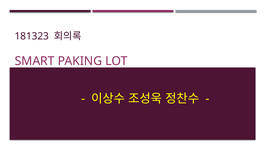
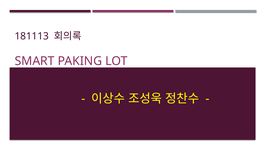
181323: 181323 -> 181113
